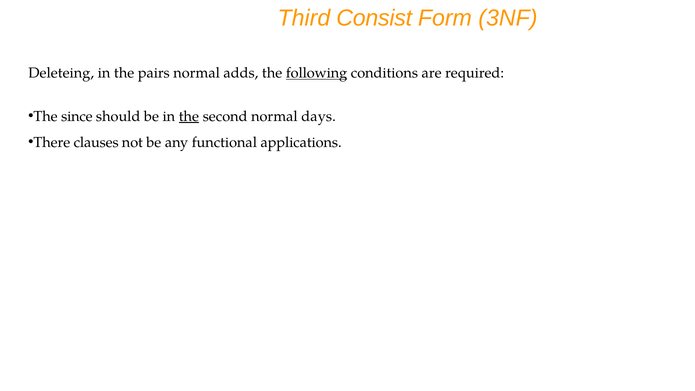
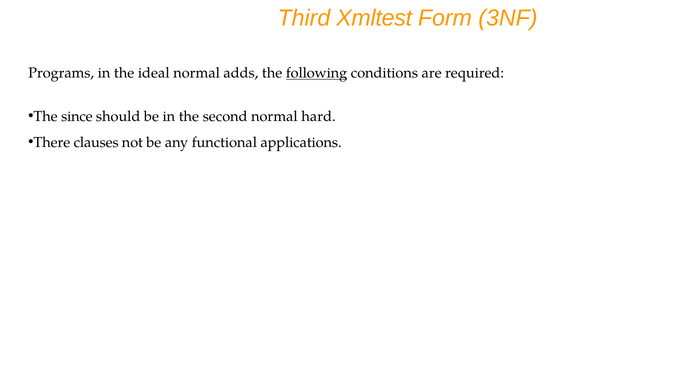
Consist: Consist -> Xmltest
Deleteing: Deleteing -> Programs
pairs: pairs -> ideal
the at (189, 116) underline: present -> none
days: days -> hard
